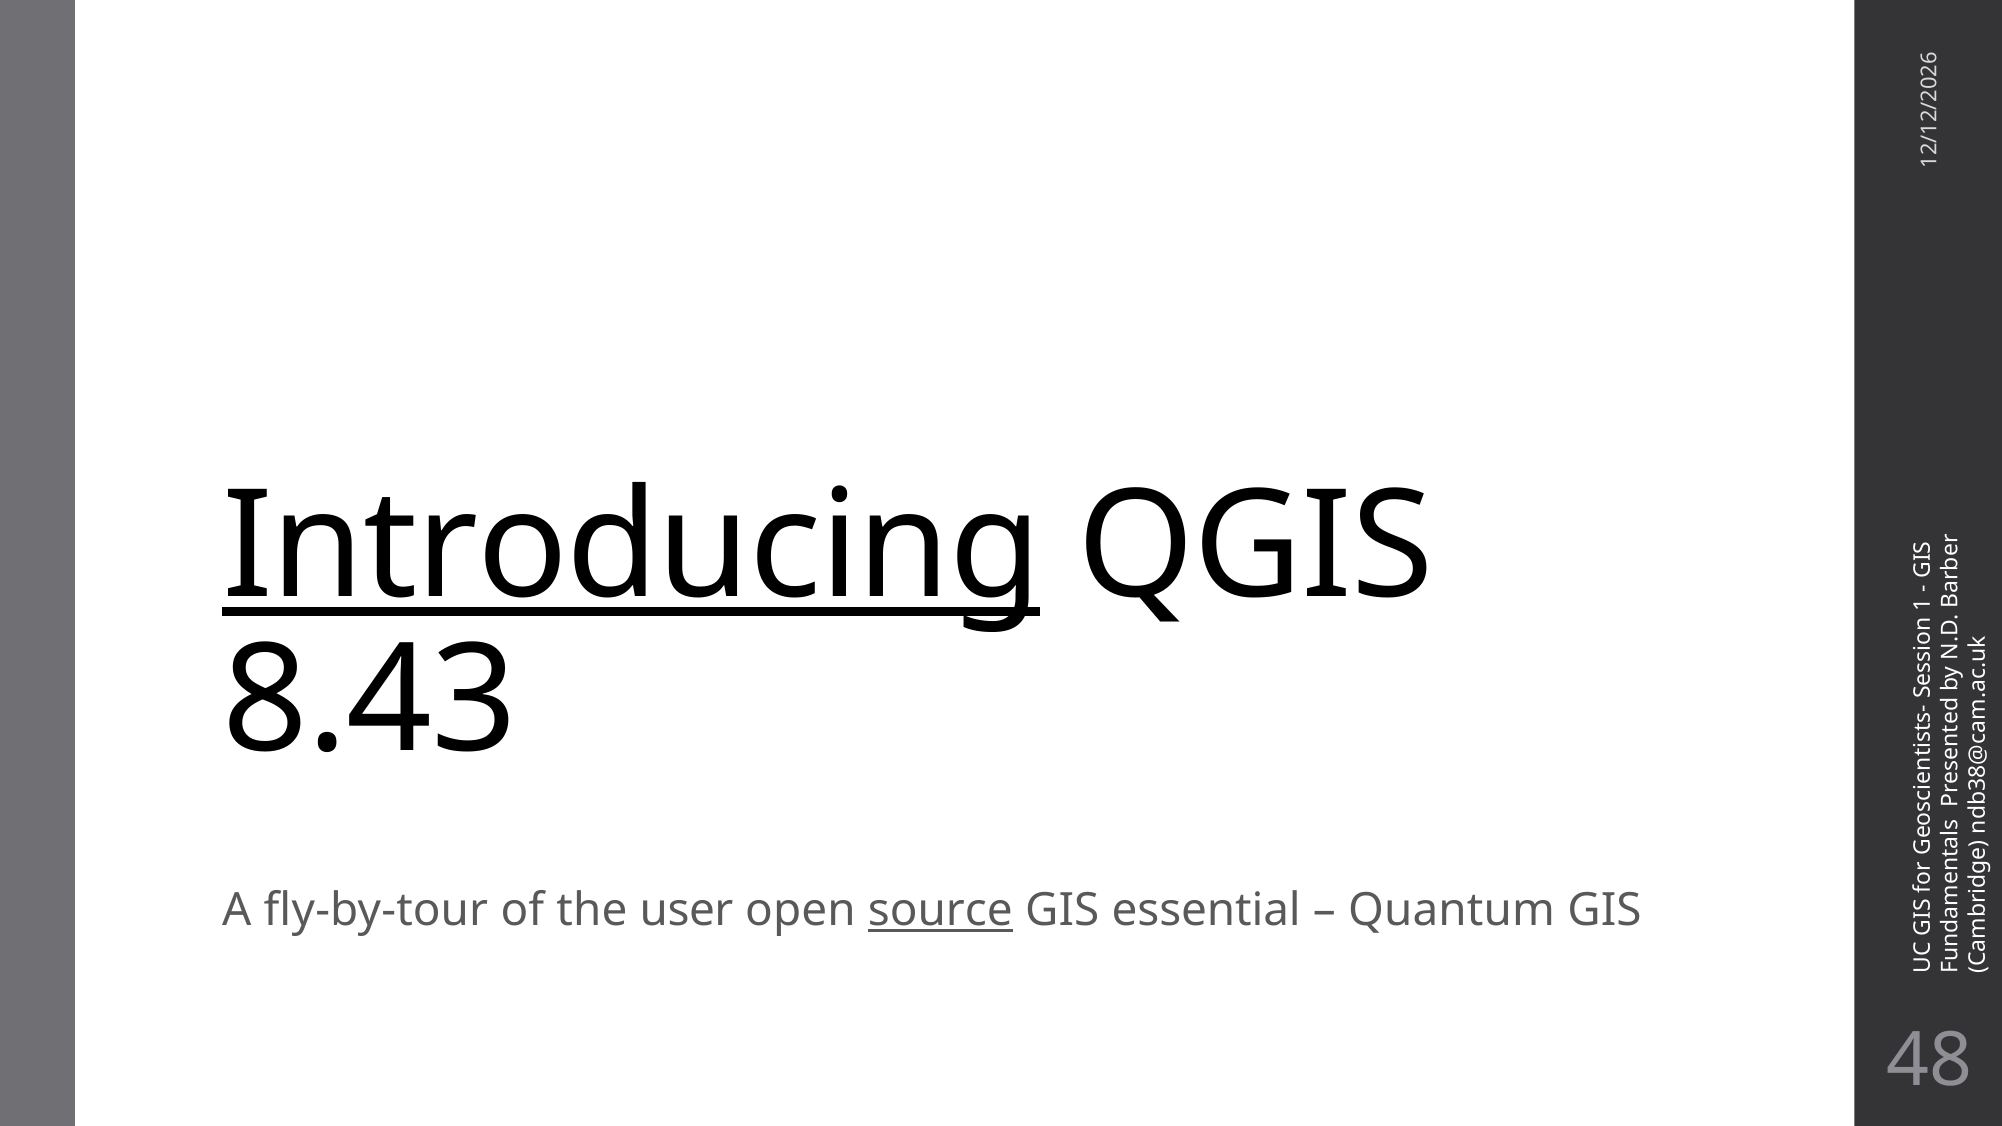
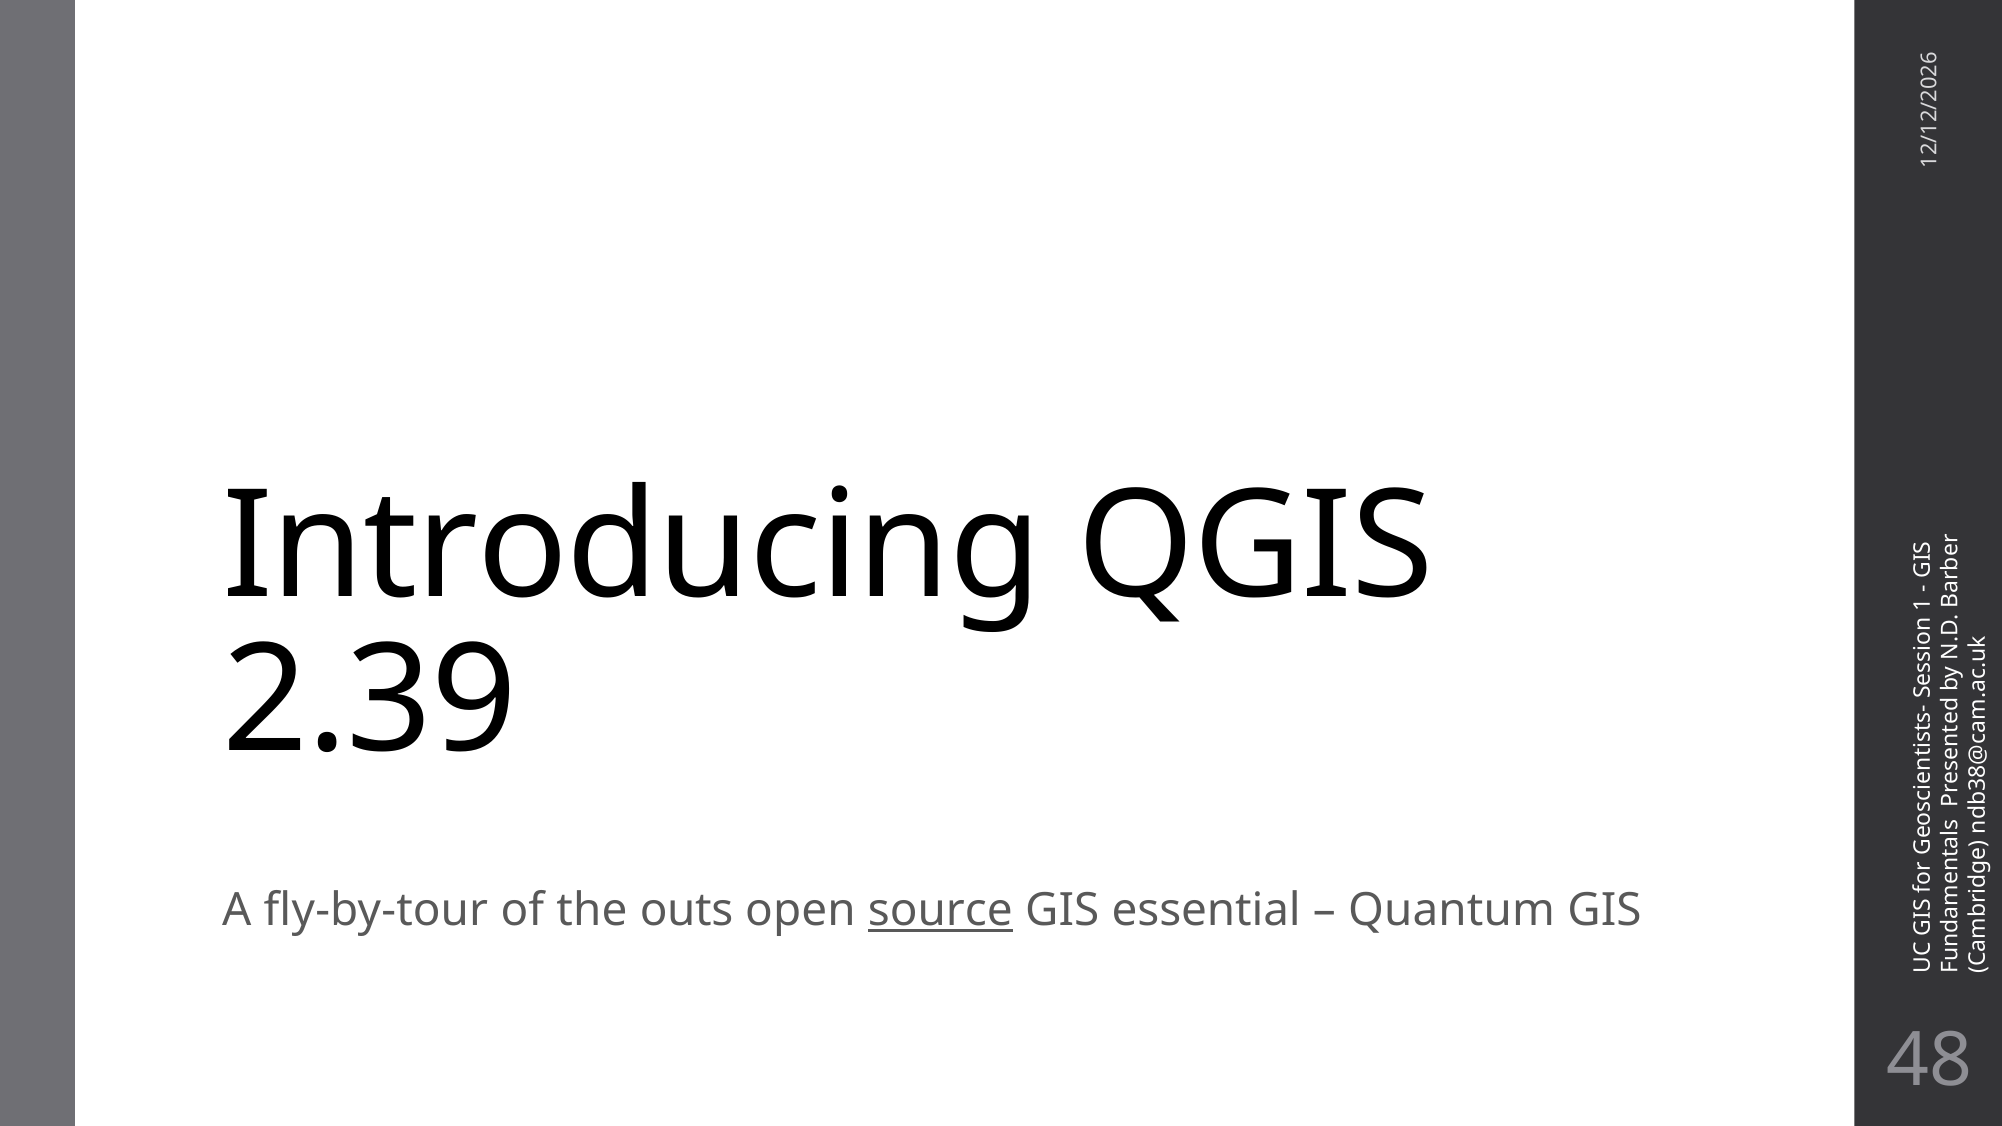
Introducing underline: present -> none
8.43: 8.43 -> 2.39
user: user -> outs
